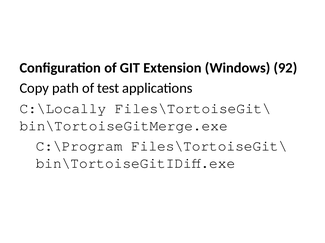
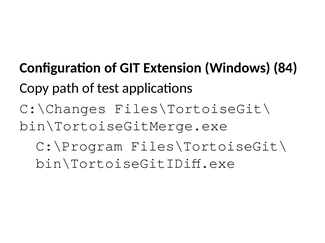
92: 92 -> 84
C:\Locally: C:\Locally -> C:\Changes
